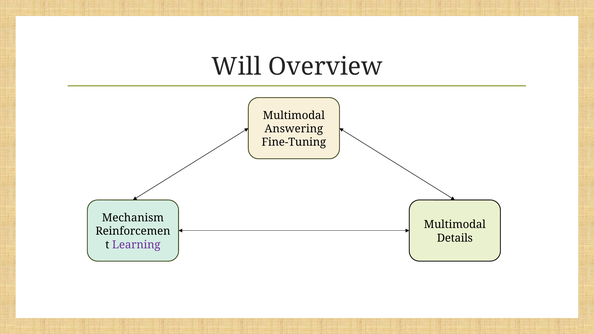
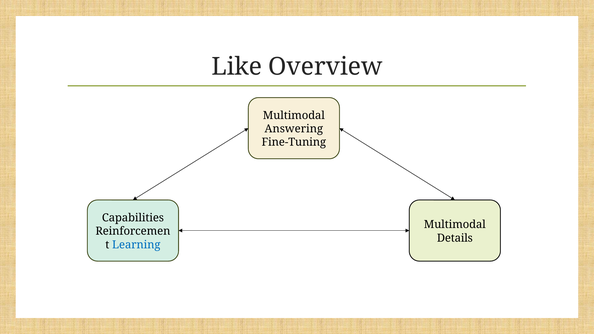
Will: Will -> Like
Mechanism: Mechanism -> Capabilities
Learning colour: purple -> blue
